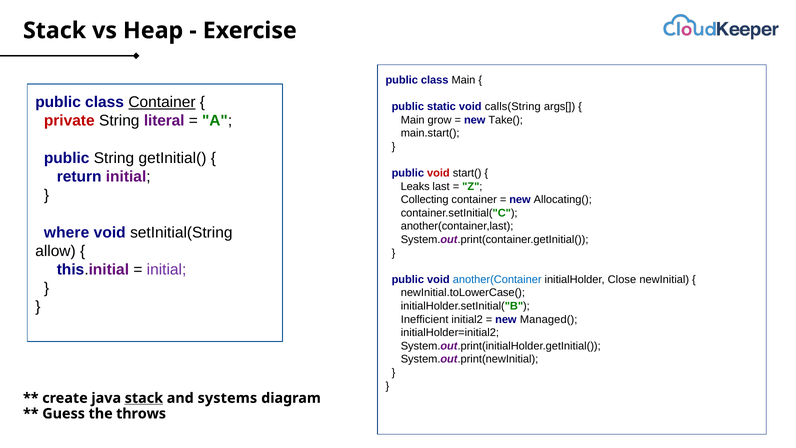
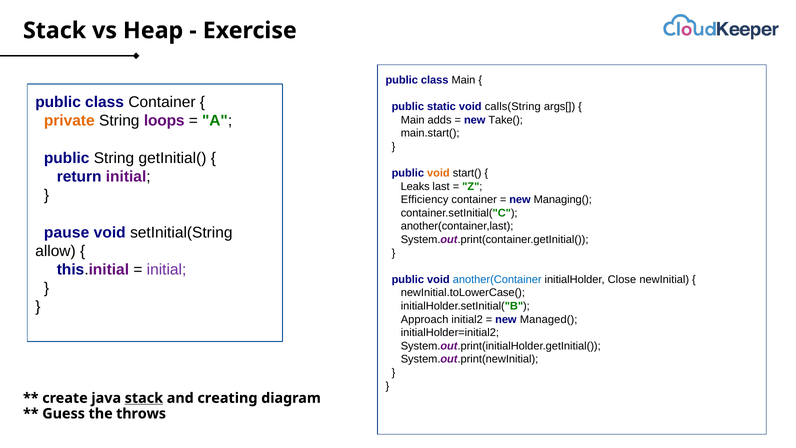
Container at (162, 102) underline: present -> none
private colour: red -> orange
literal: literal -> loops
grow: grow -> adds
void at (438, 173) colour: red -> orange
Collecting: Collecting -> Efficiency
Allocating(: Allocating( -> Managing(
where: where -> pause
Inefficient: Inefficient -> Approach
systems: systems -> creating
